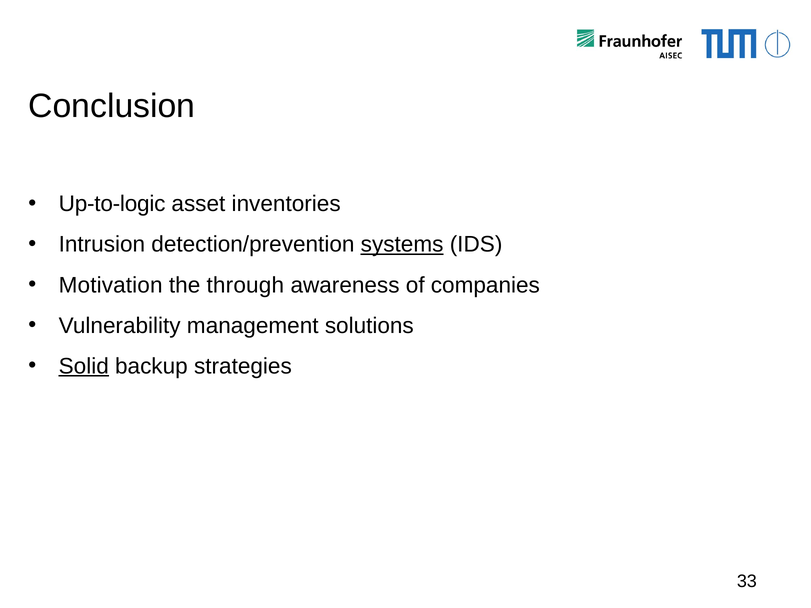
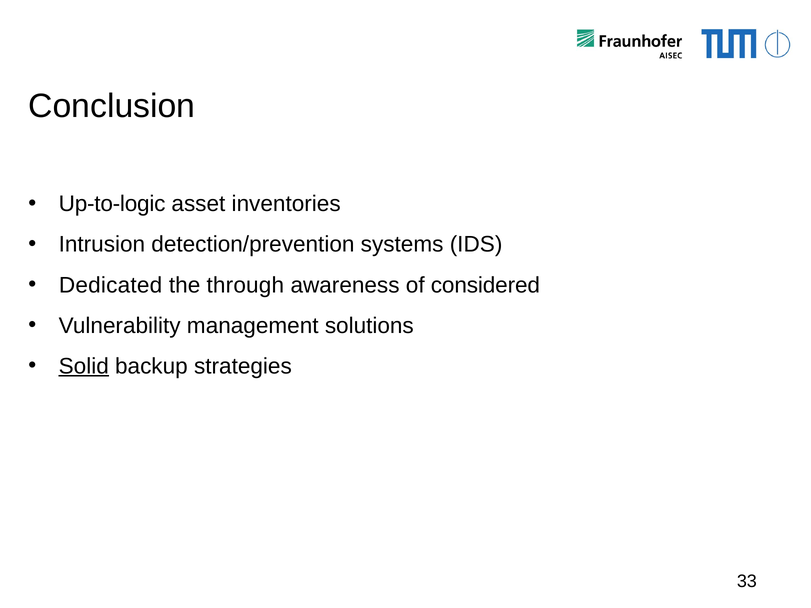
systems underline: present -> none
Motivation: Motivation -> Dedicated
companies: companies -> considered
